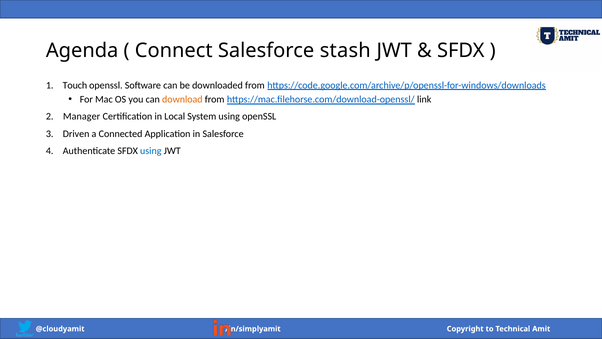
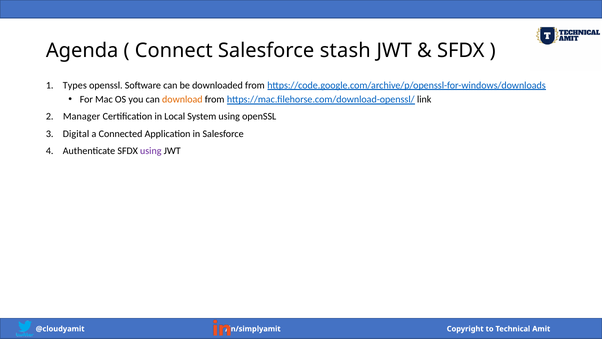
Touch: Touch -> Types
Driven: Driven -> Digital
using at (151, 151) colour: blue -> purple
